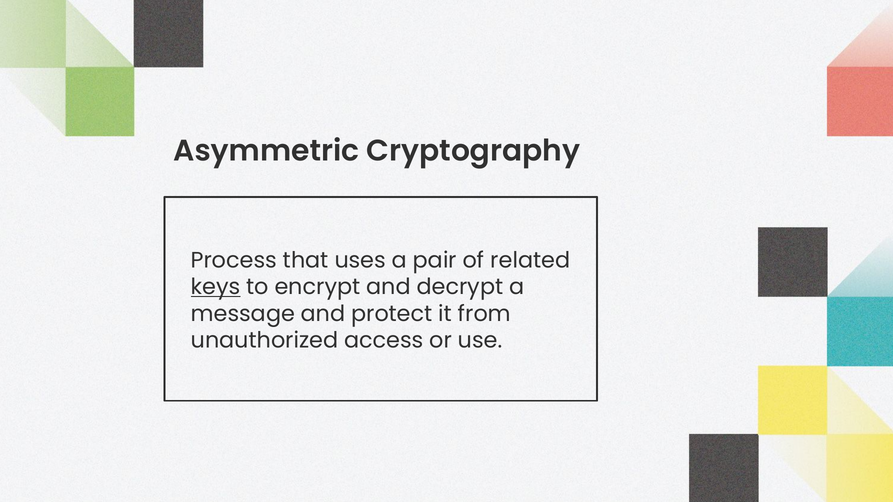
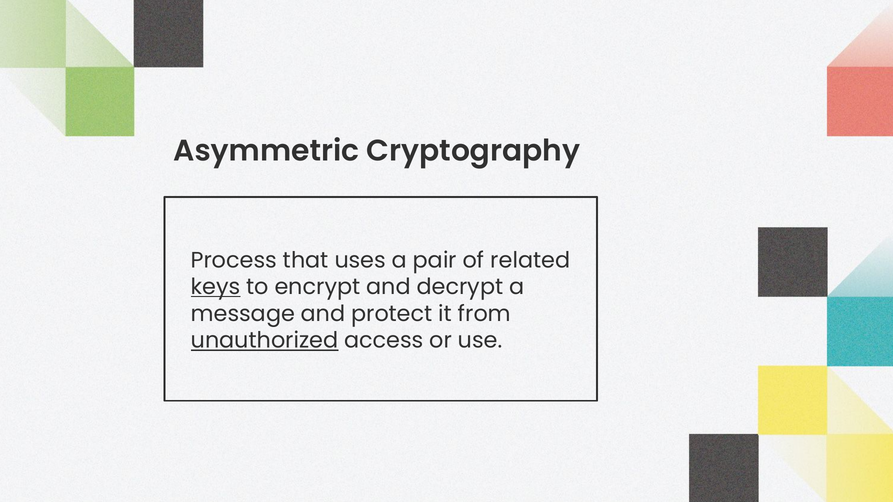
unauthorized underline: none -> present
